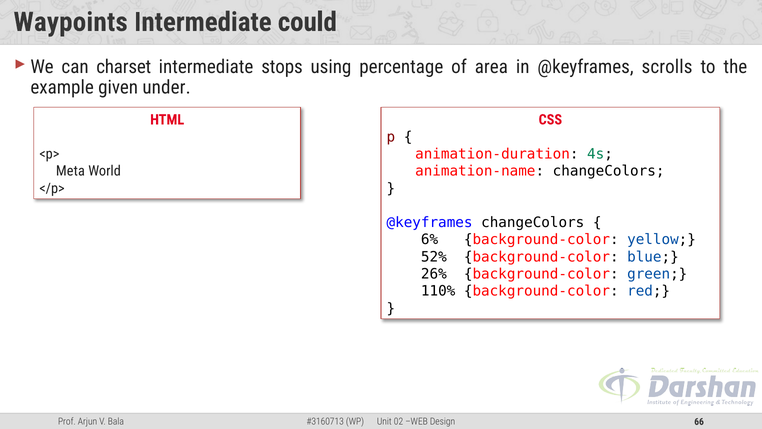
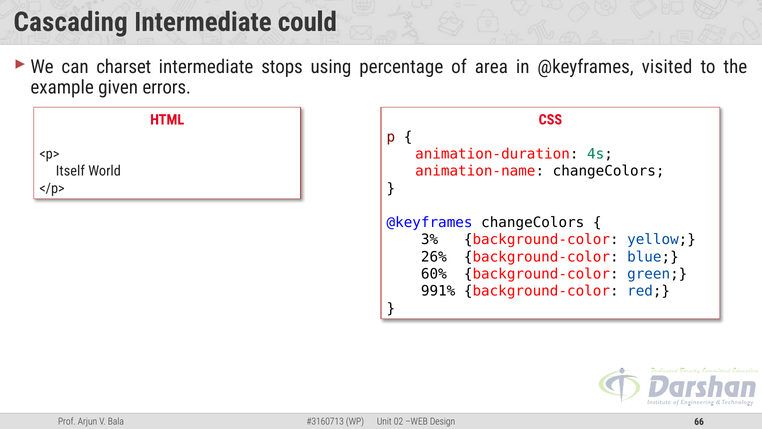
Waypoints: Waypoints -> Cascading
scrolls: scrolls -> visited
under: under -> errors
Meta: Meta -> Itself
6%: 6% -> 3%
52%: 52% -> 26%
26%: 26% -> 60%
110%: 110% -> 991%
